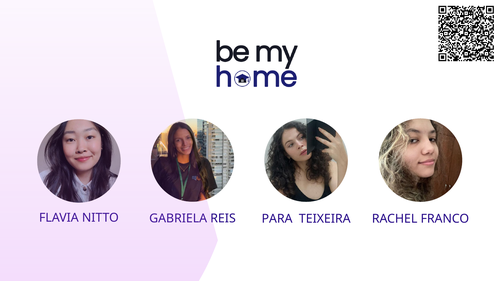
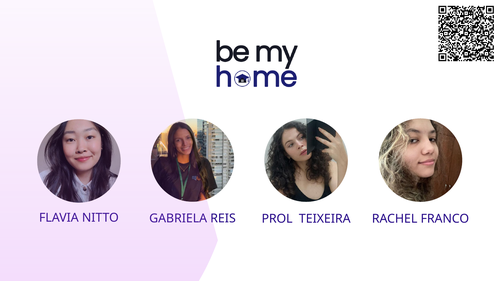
PARA: PARA -> PROL
